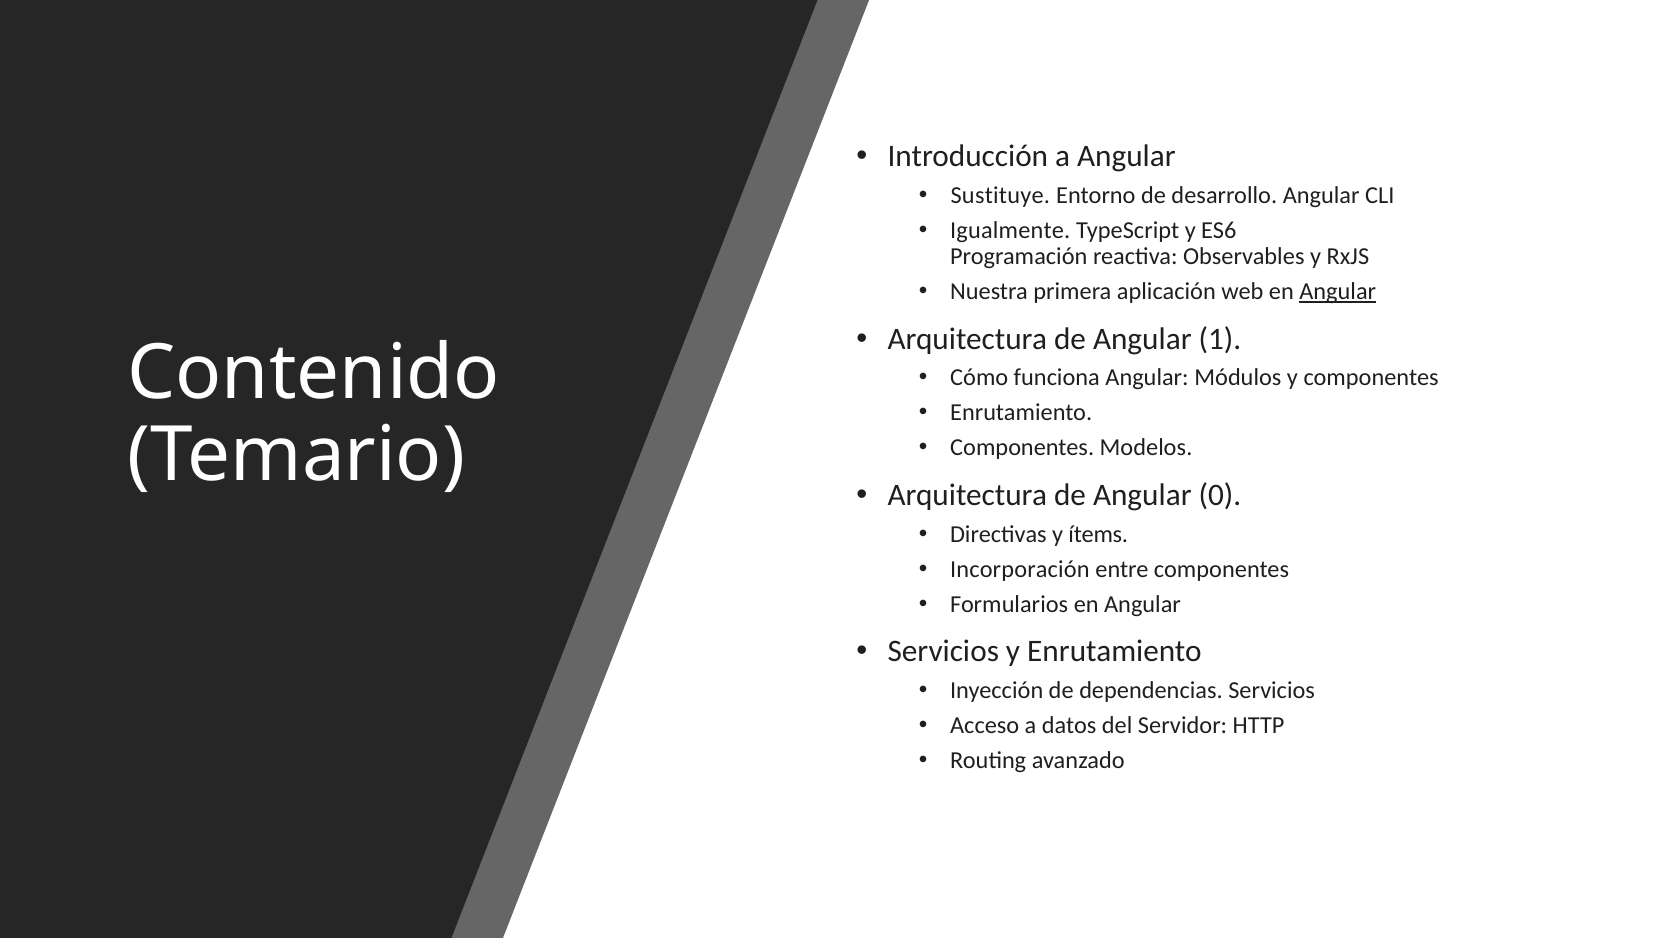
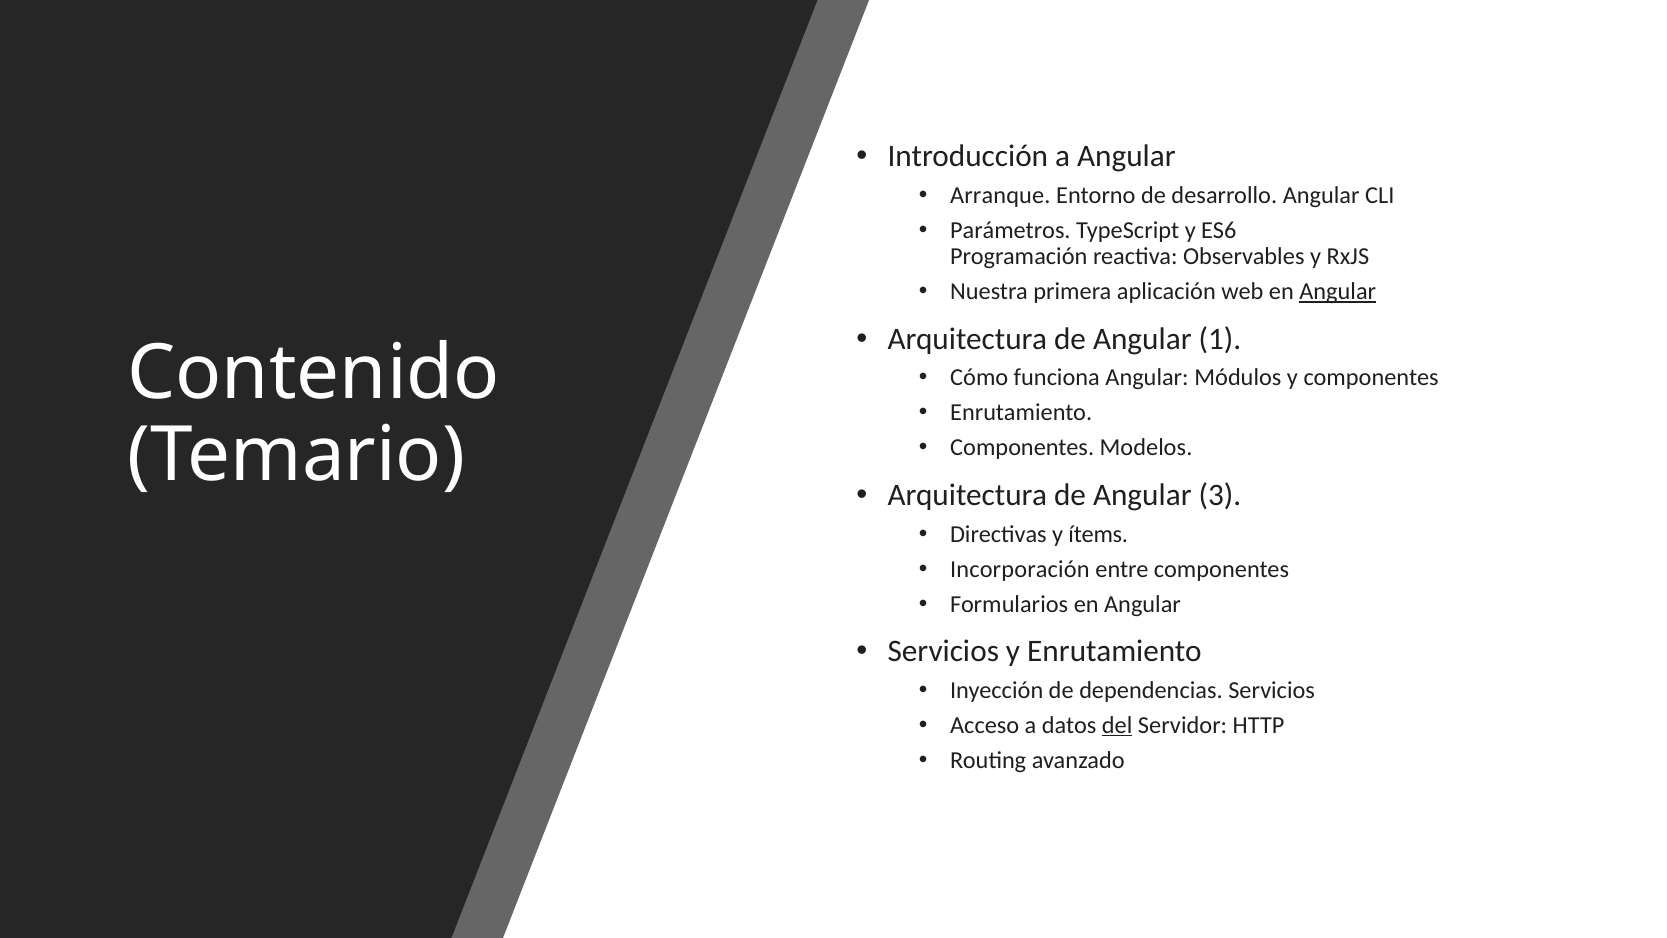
Sustituye: Sustituye -> Arranque
Igualmente: Igualmente -> Parámetros
0: 0 -> 3
del underline: none -> present
